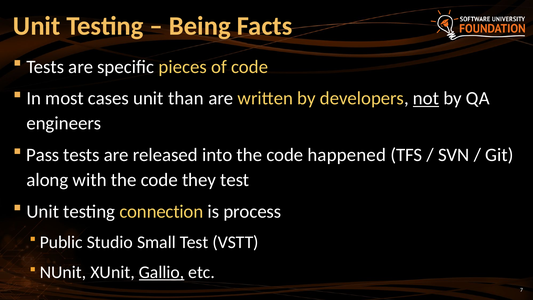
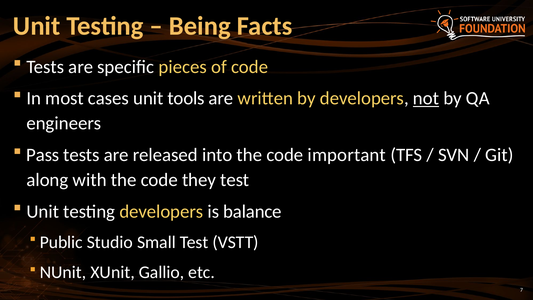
than: than -> tools
happened: happened -> important
testing connection: connection -> developers
process: process -> balance
Gallio underline: present -> none
